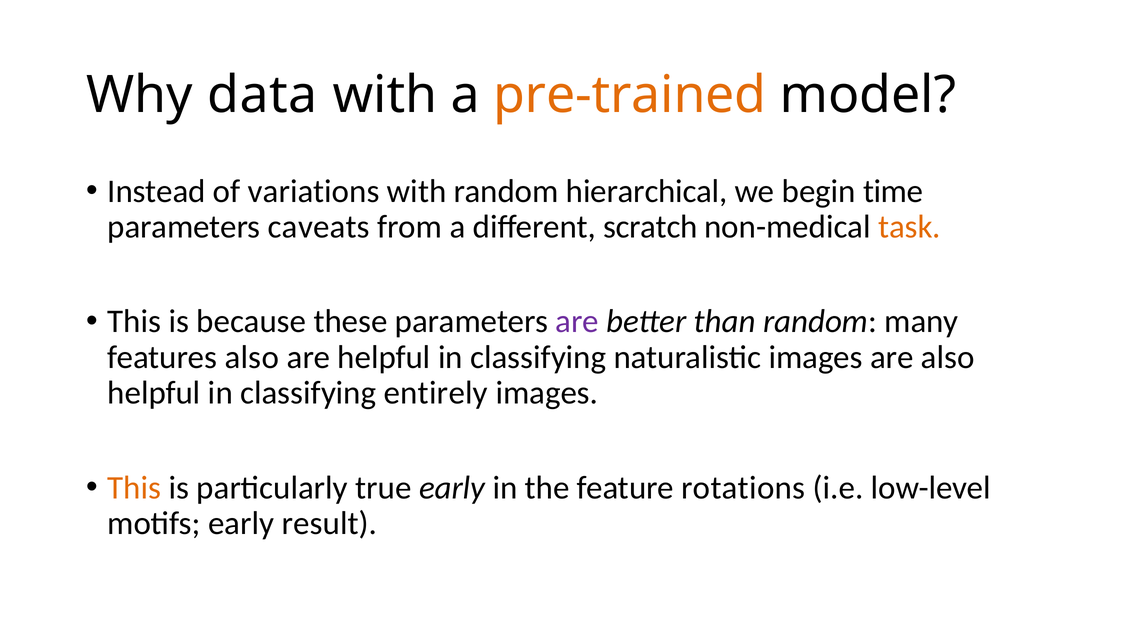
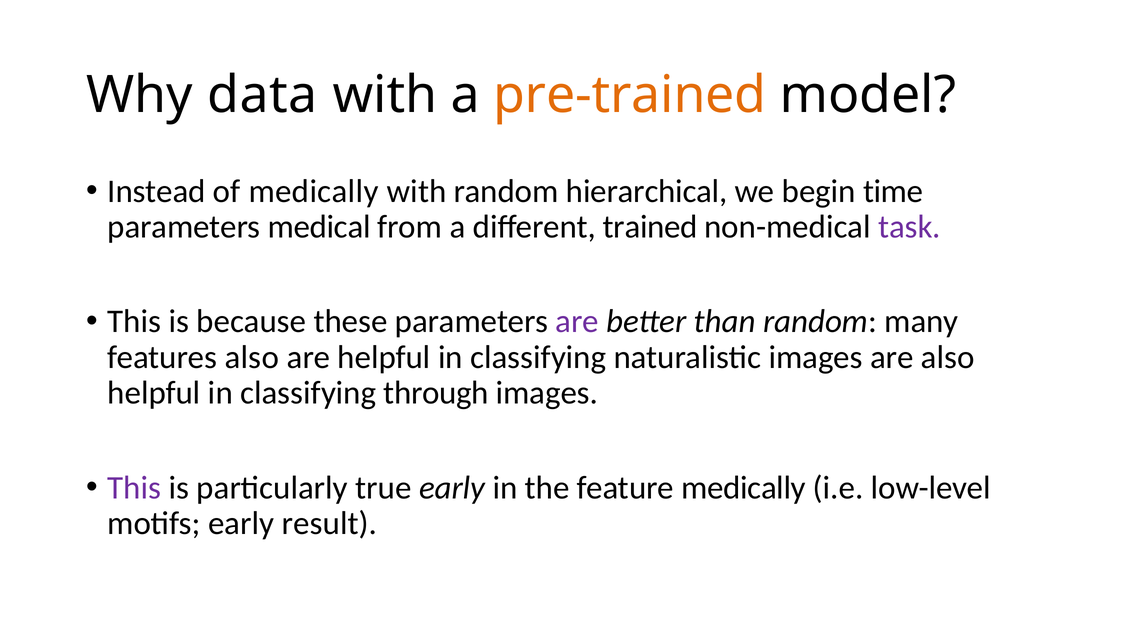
of variations: variations -> medically
caveats: caveats -> medical
scratch: scratch -> trained
task colour: orange -> purple
entirely: entirely -> through
This at (134, 488) colour: orange -> purple
feature rotations: rotations -> medically
